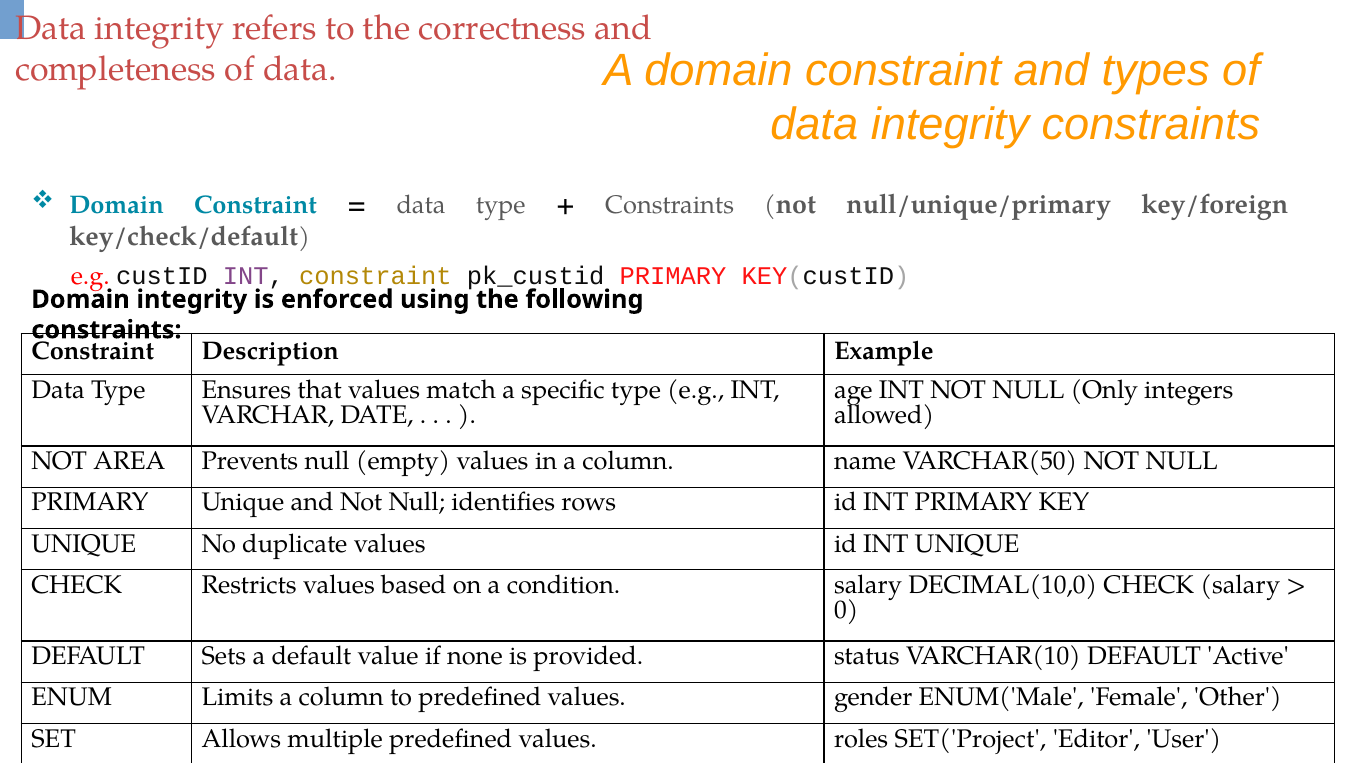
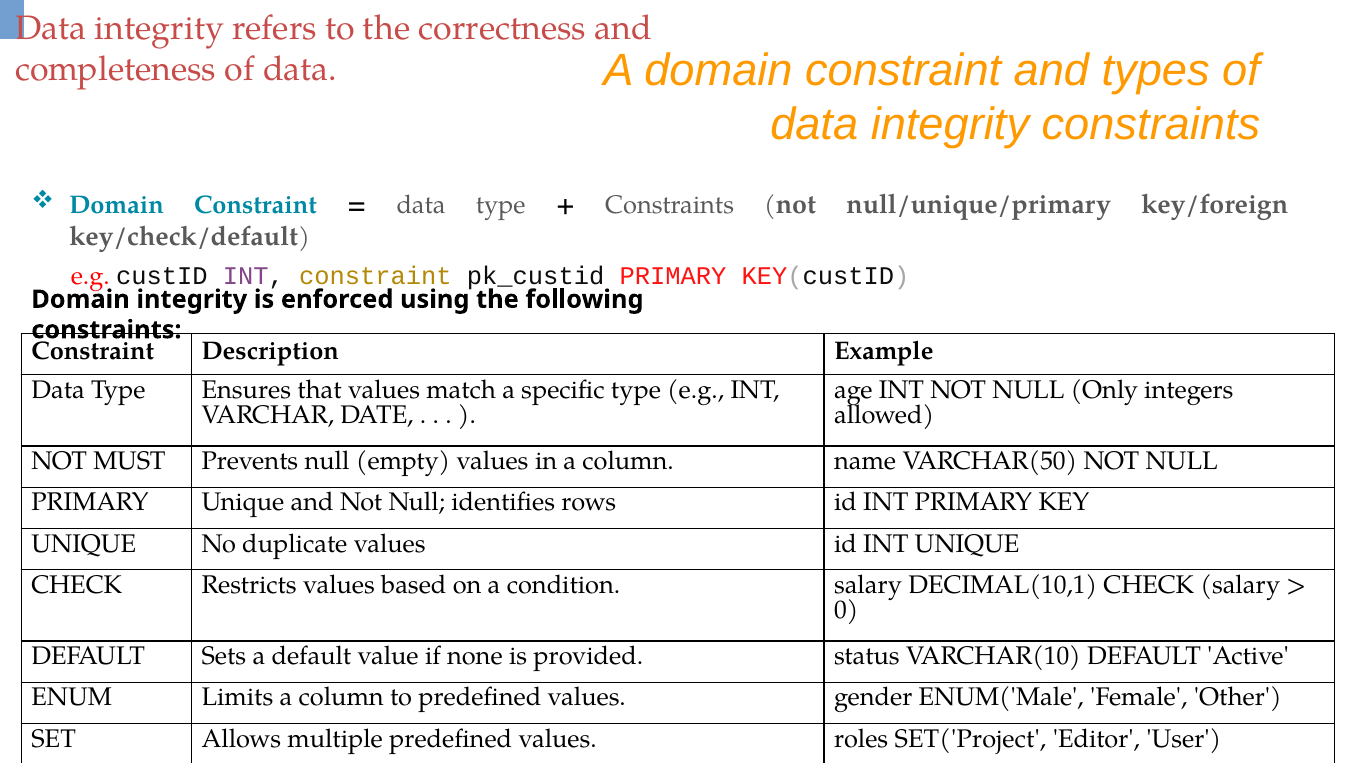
AREA: AREA -> MUST
DECIMAL(10,0: DECIMAL(10,0 -> DECIMAL(10,1
